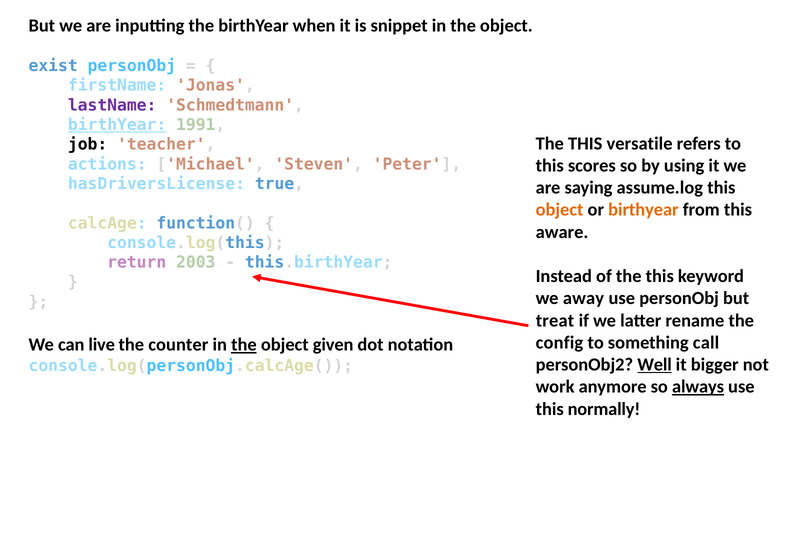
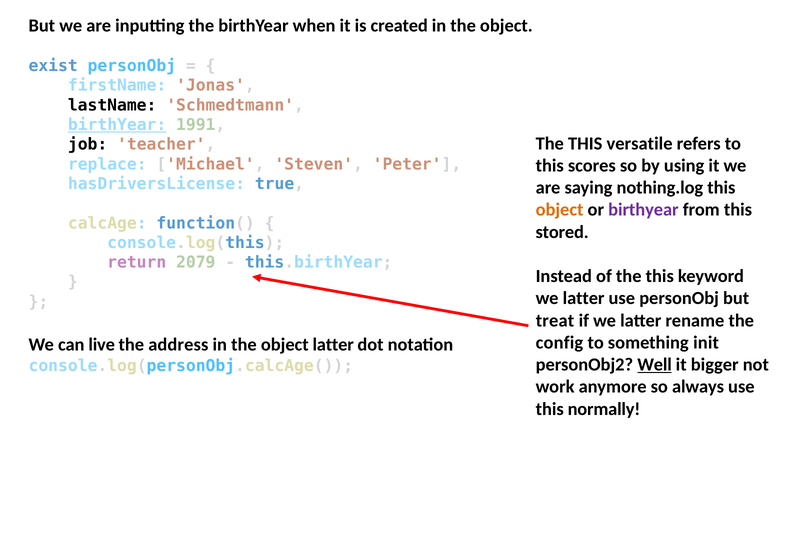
snippet: snippet -> created
lastName colour: purple -> black
actions: actions -> replace
assume.log: assume.log -> nothing.log
birthyear at (643, 210) colour: orange -> purple
aware: aware -> stored
2003: 2003 -> 2079
away at (583, 298): away -> latter
call: call -> init
counter: counter -> address
the at (244, 345) underline: present -> none
object given: given -> latter
always underline: present -> none
